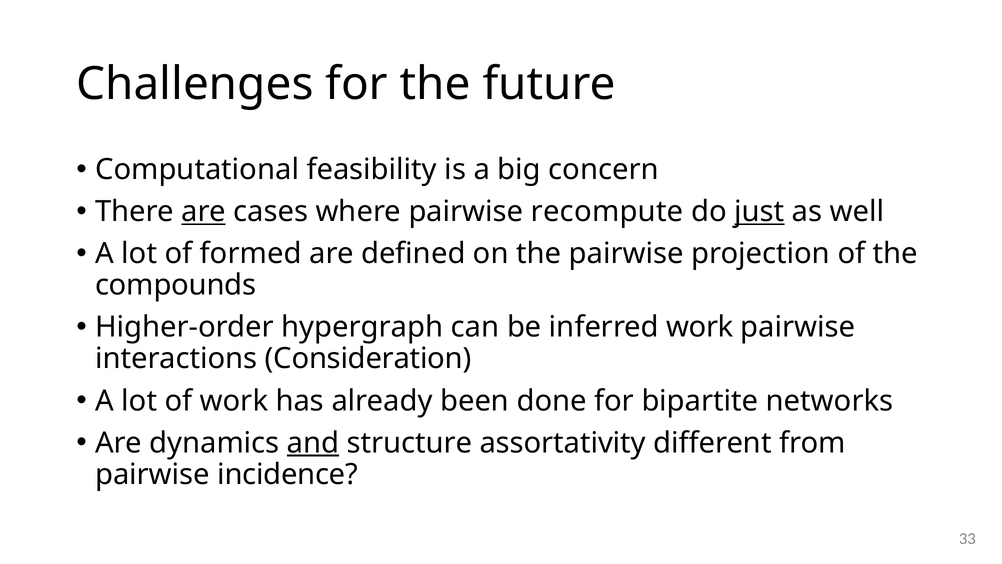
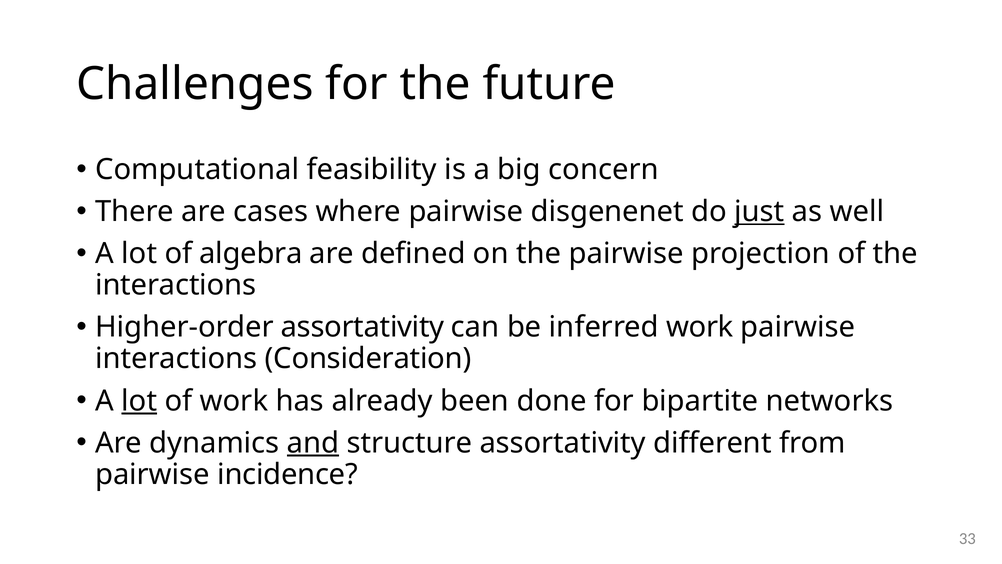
are at (204, 211) underline: present -> none
recompute: recompute -> disgenenet
formed: formed -> algebra
compounds at (176, 285): compounds -> interactions
Higher-order hypergraph: hypergraph -> assortativity
lot at (139, 401) underline: none -> present
